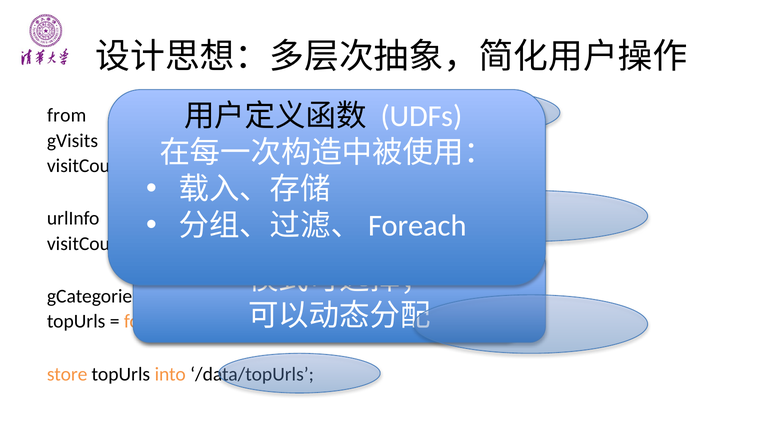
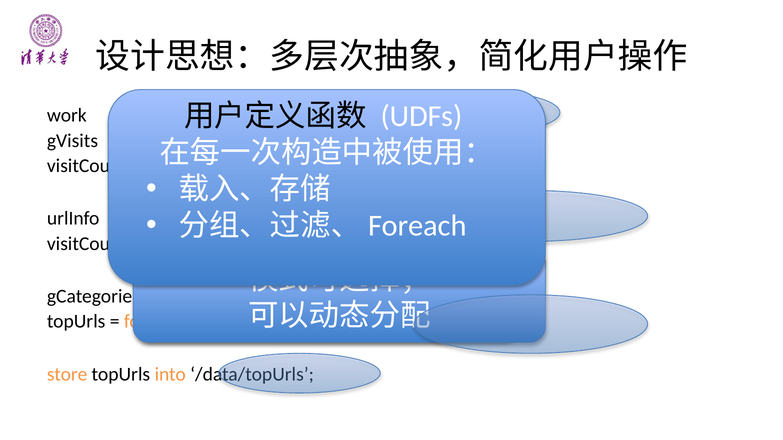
from: from -> work
